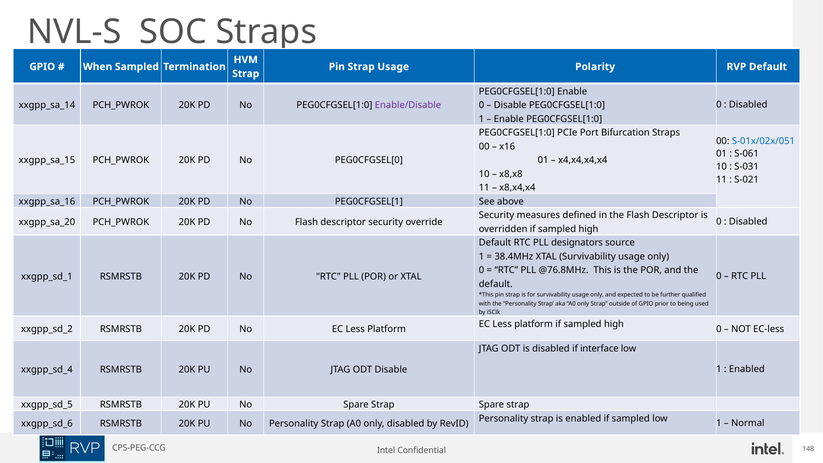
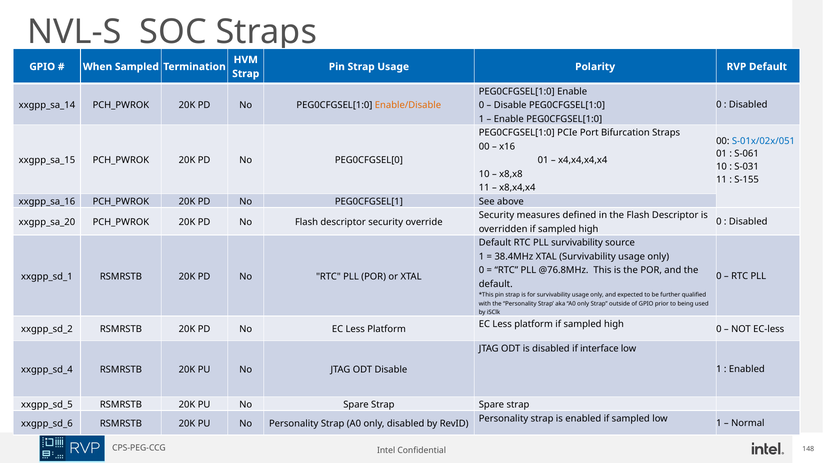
Enable/Disable colour: purple -> orange
S-021: S-021 -> S-155
PLL designators: designators -> survivability
